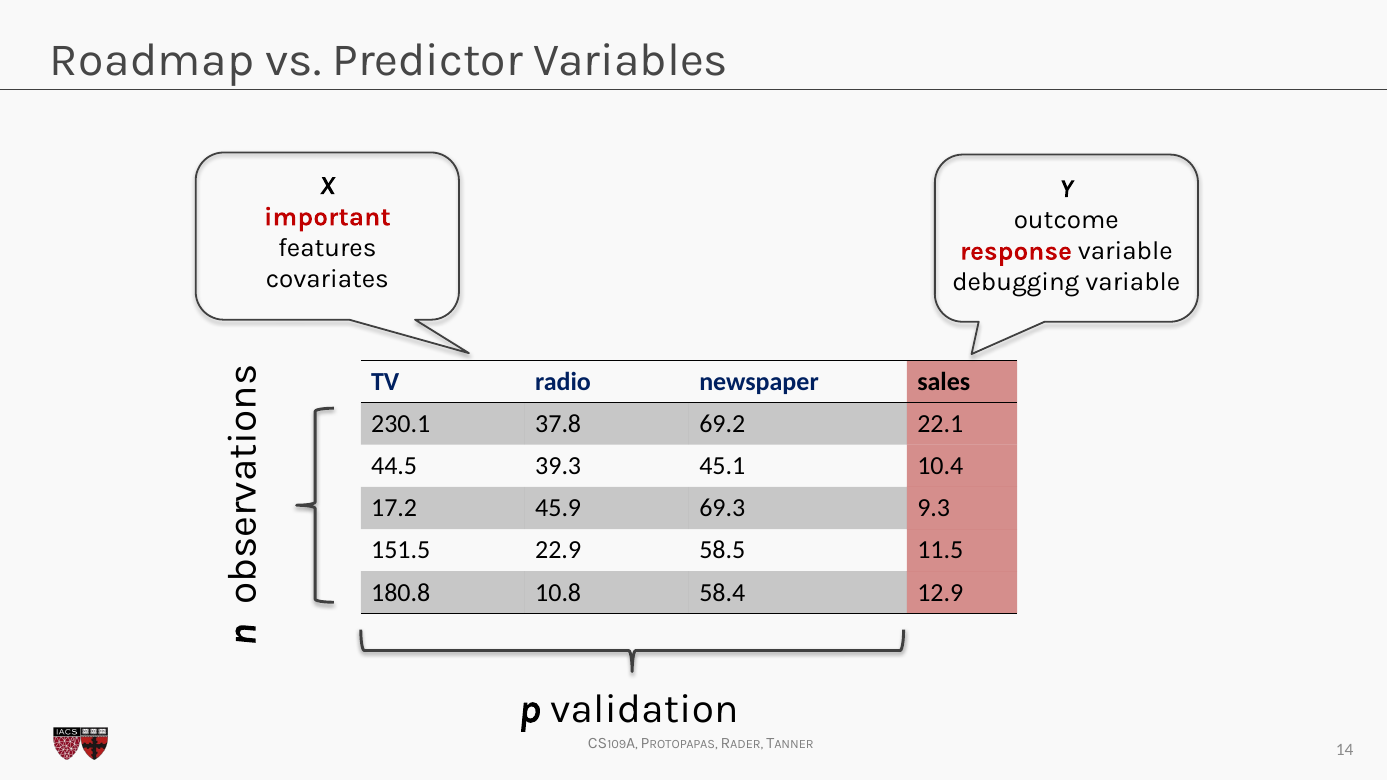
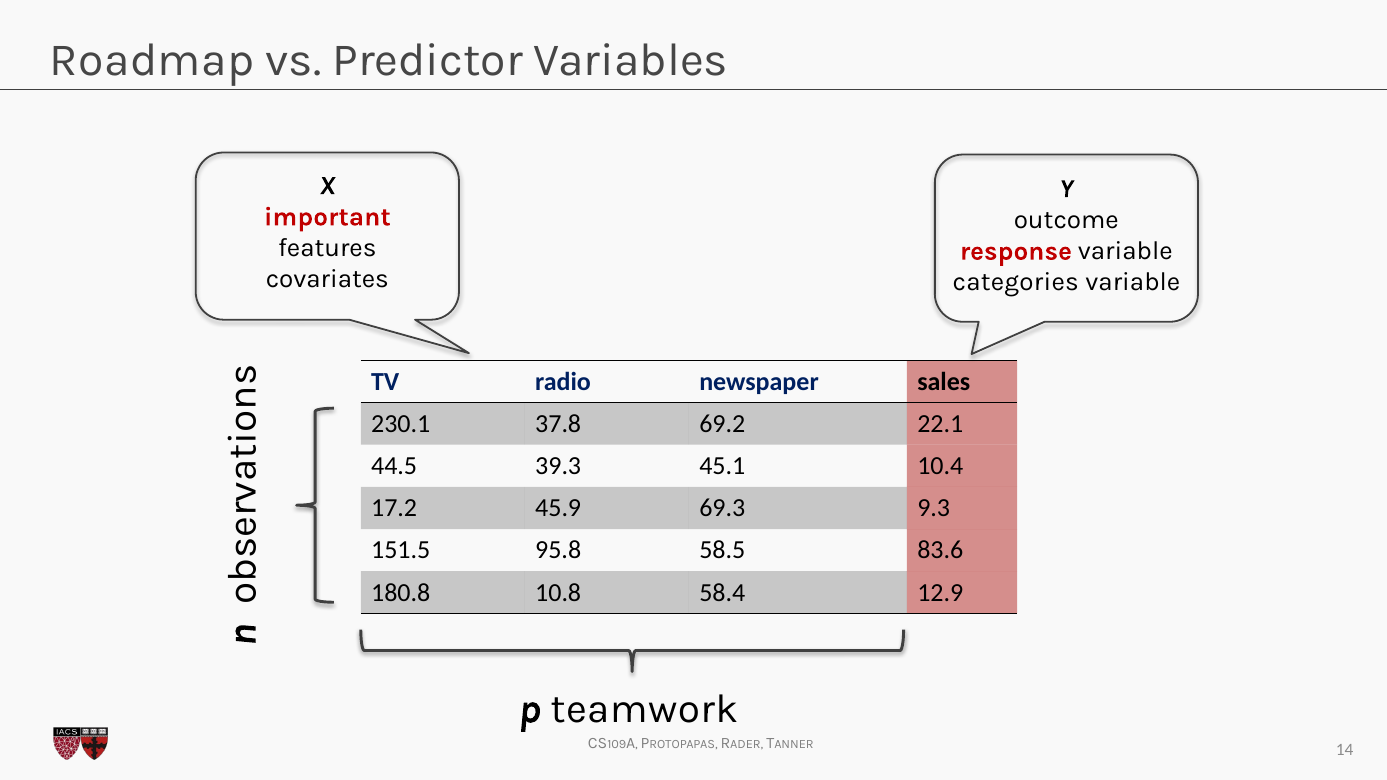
debugging: debugging -> categories
22.9: 22.9 -> 95.8
11.5: 11.5 -> 83.6
validation: validation -> teamwork
